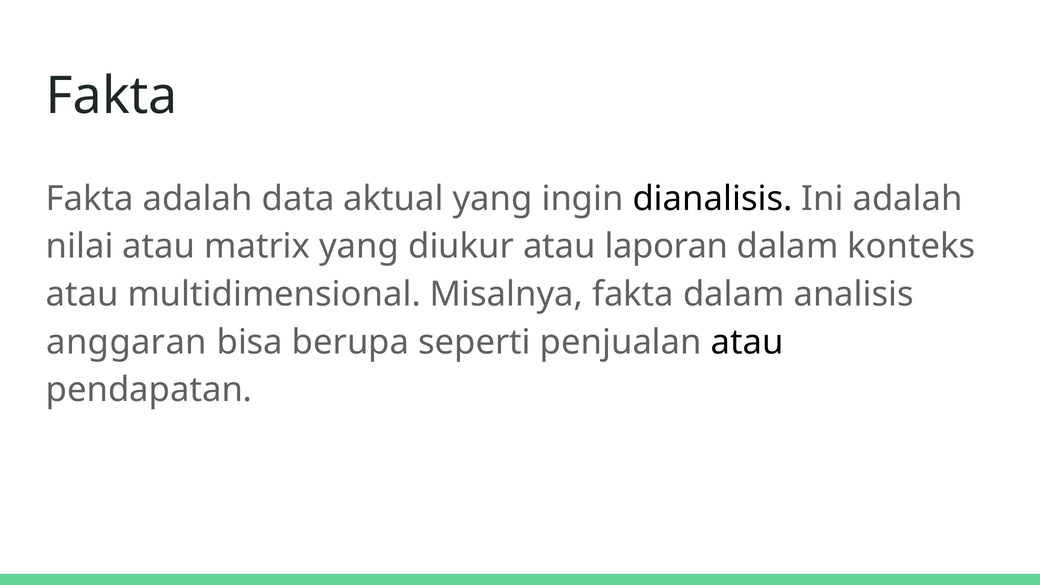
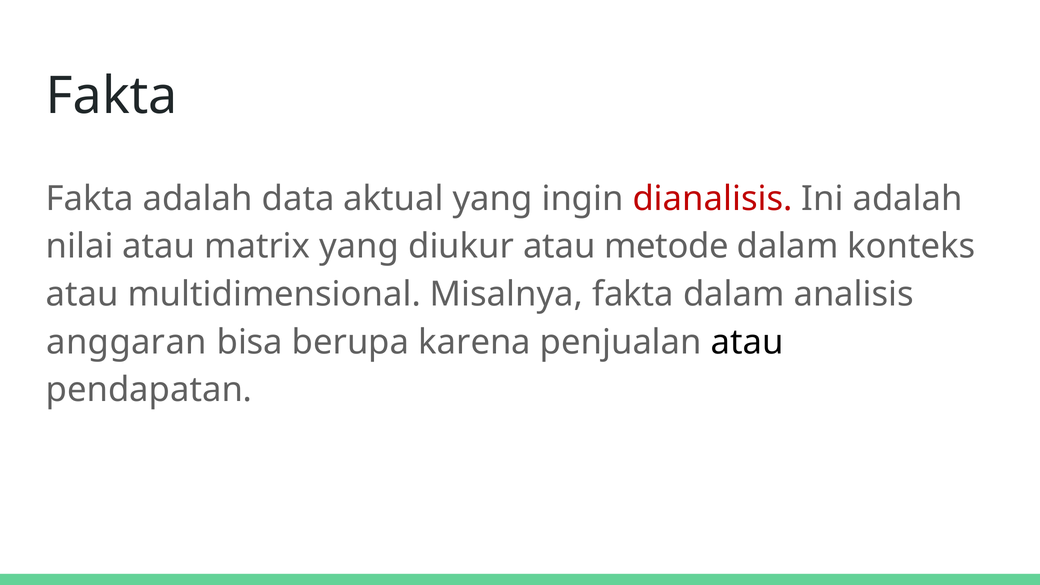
dianalisis colour: black -> red
laporan: laporan -> metode
seperti: seperti -> karena
